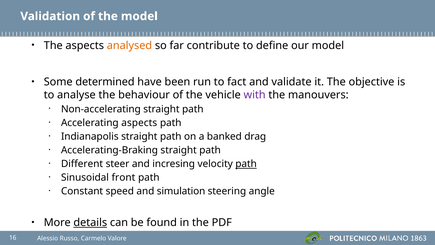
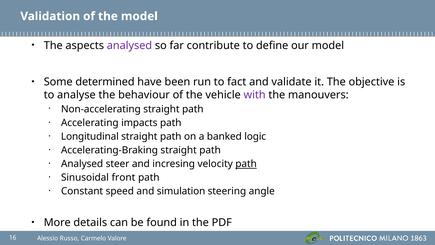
analysed at (129, 45) colour: orange -> purple
Accelerating aspects: aspects -> impacts
Indianapolis: Indianapolis -> Longitudinal
drag: drag -> logic
Different at (82, 164): Different -> Analysed
details underline: present -> none
